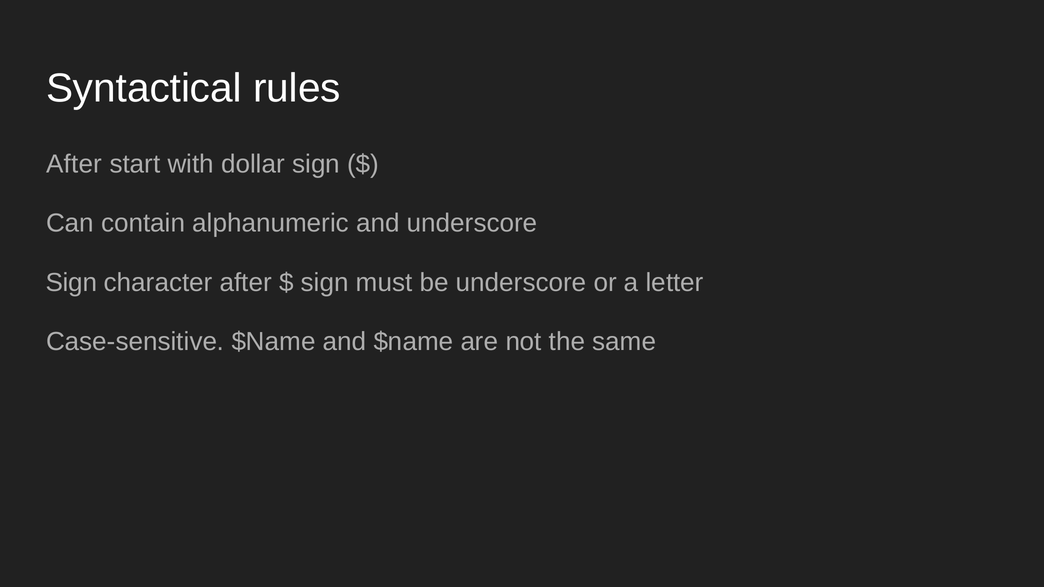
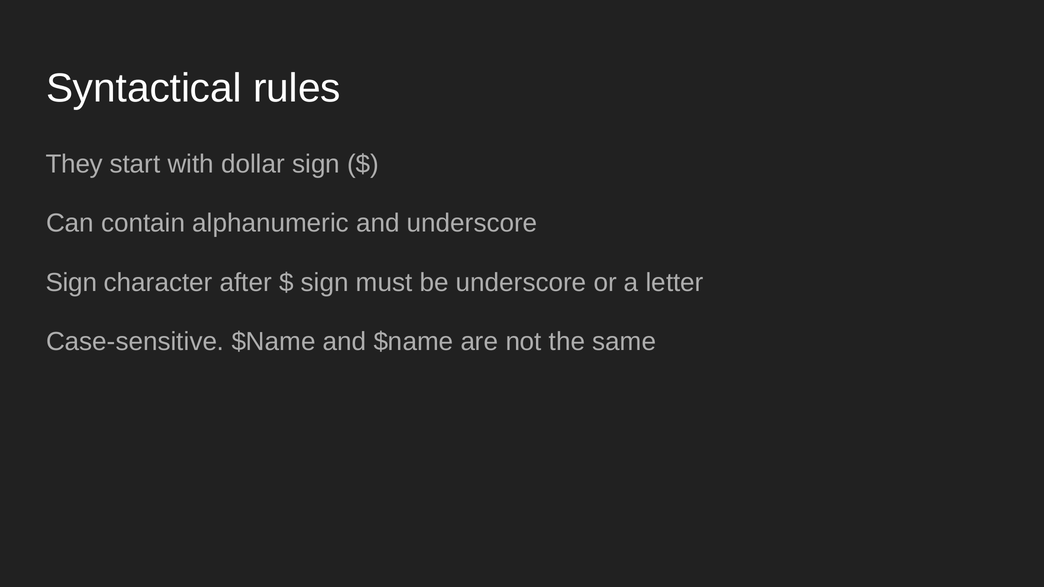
After at (74, 164): After -> They
